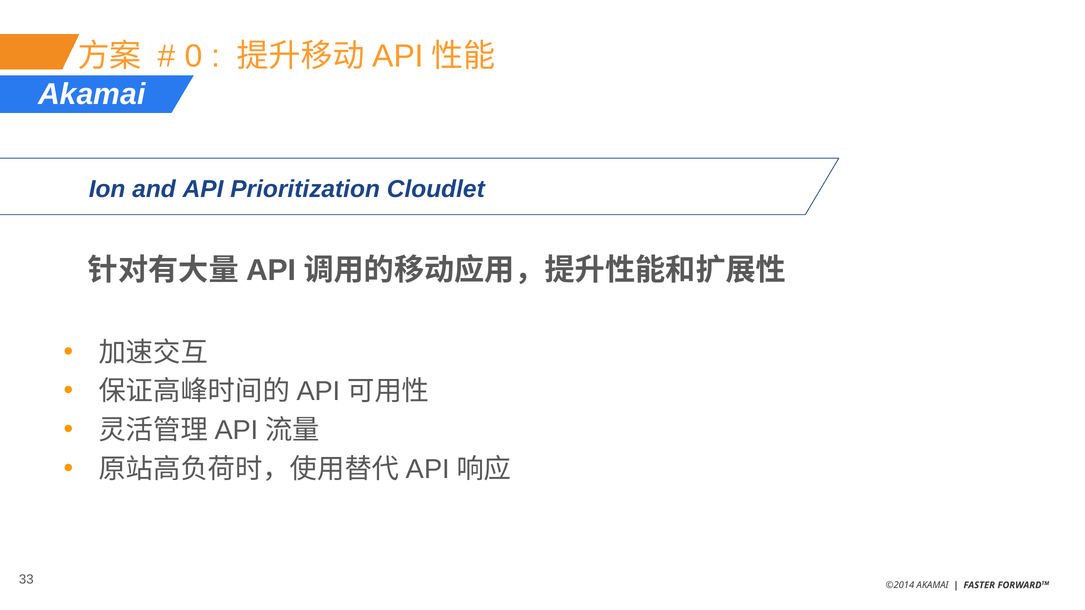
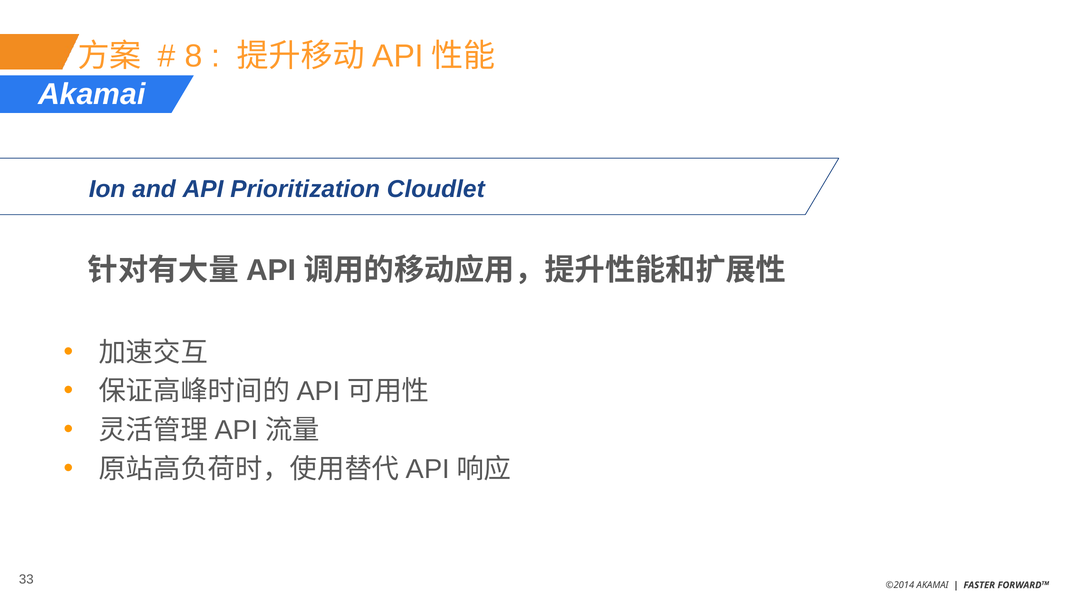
0: 0 -> 8
